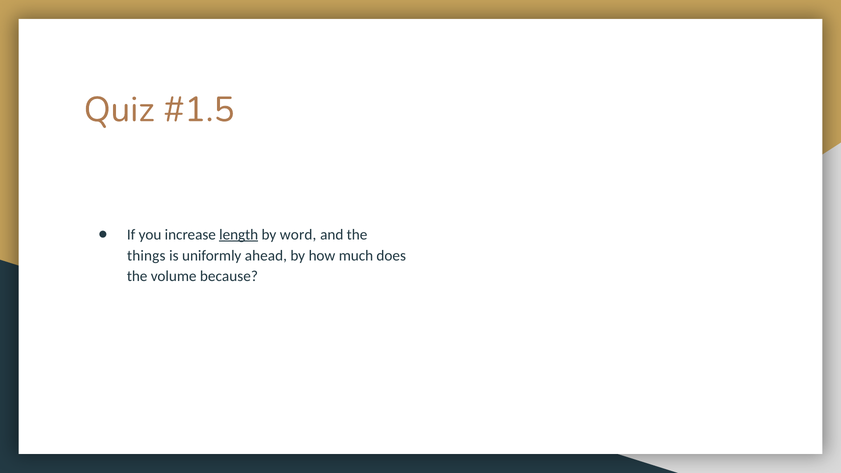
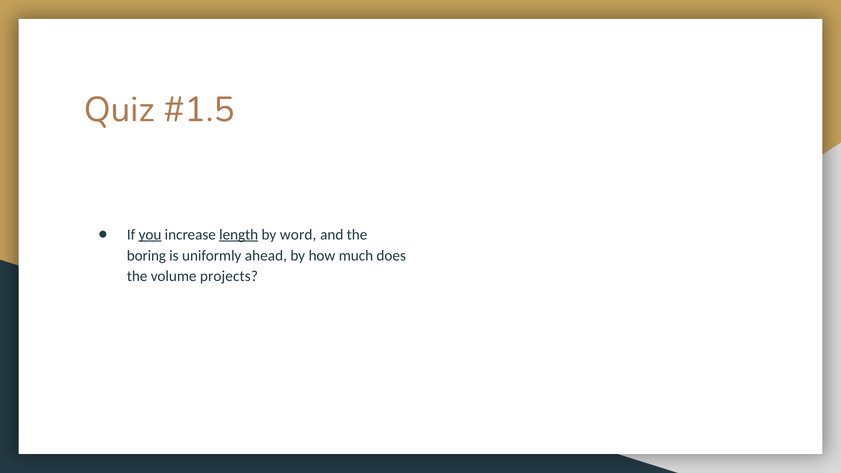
you underline: none -> present
things: things -> boring
because: because -> projects
